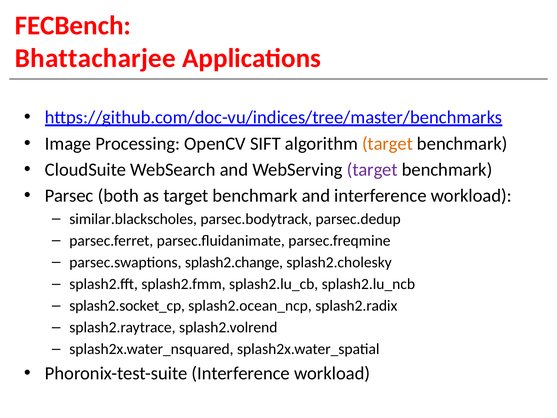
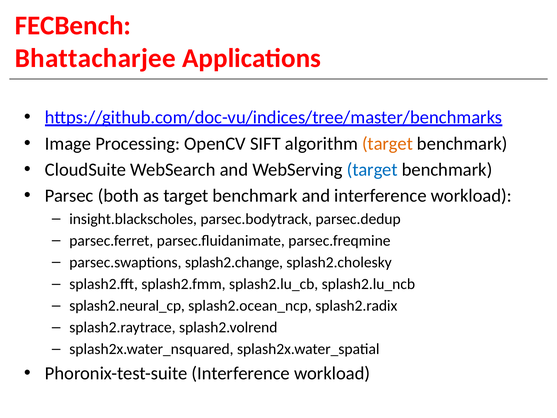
target at (372, 170) colour: purple -> blue
similar.blackscholes: similar.blackscholes -> insight.blackscholes
splash2.socket_cp: splash2.socket_cp -> splash2.neural_cp
